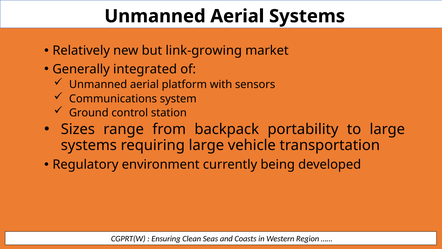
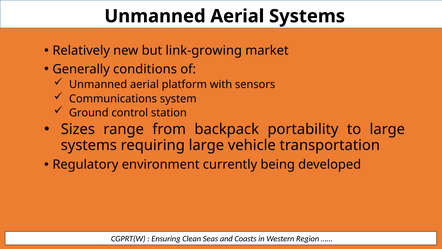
integrated: integrated -> conditions
